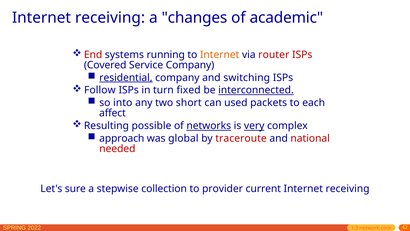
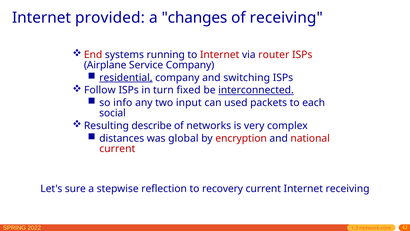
receiving at (110, 18): receiving -> provided
of academic: academic -> receiving
Internet at (220, 55) colour: orange -> red
Covered: Covered -> Airplane
into: into -> info
short: short -> input
affect: affect -> social
possible: possible -> describe
networks underline: present -> none
very underline: present -> none
approach: approach -> distances
traceroute: traceroute -> encryption
needed at (117, 149): needed -> current
collection: collection -> reflection
provider: provider -> recovery
